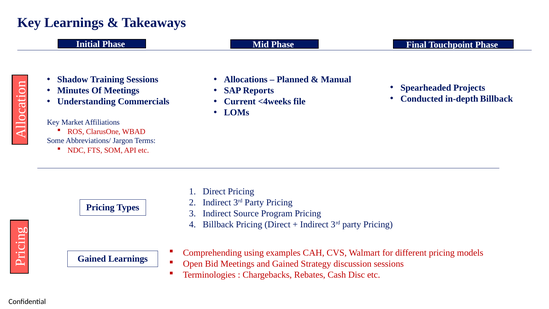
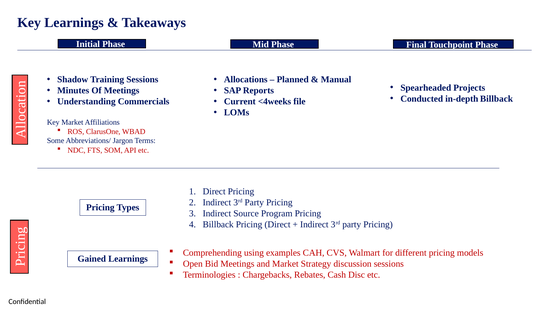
and Gained: Gained -> Market
